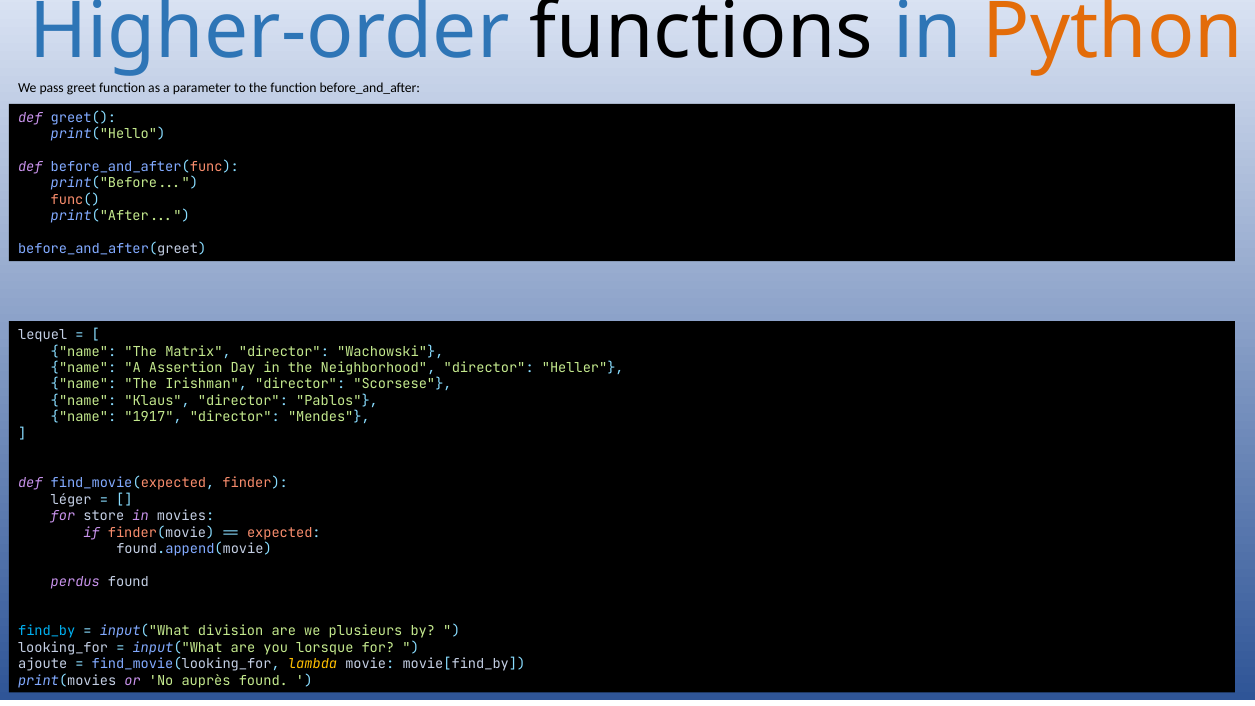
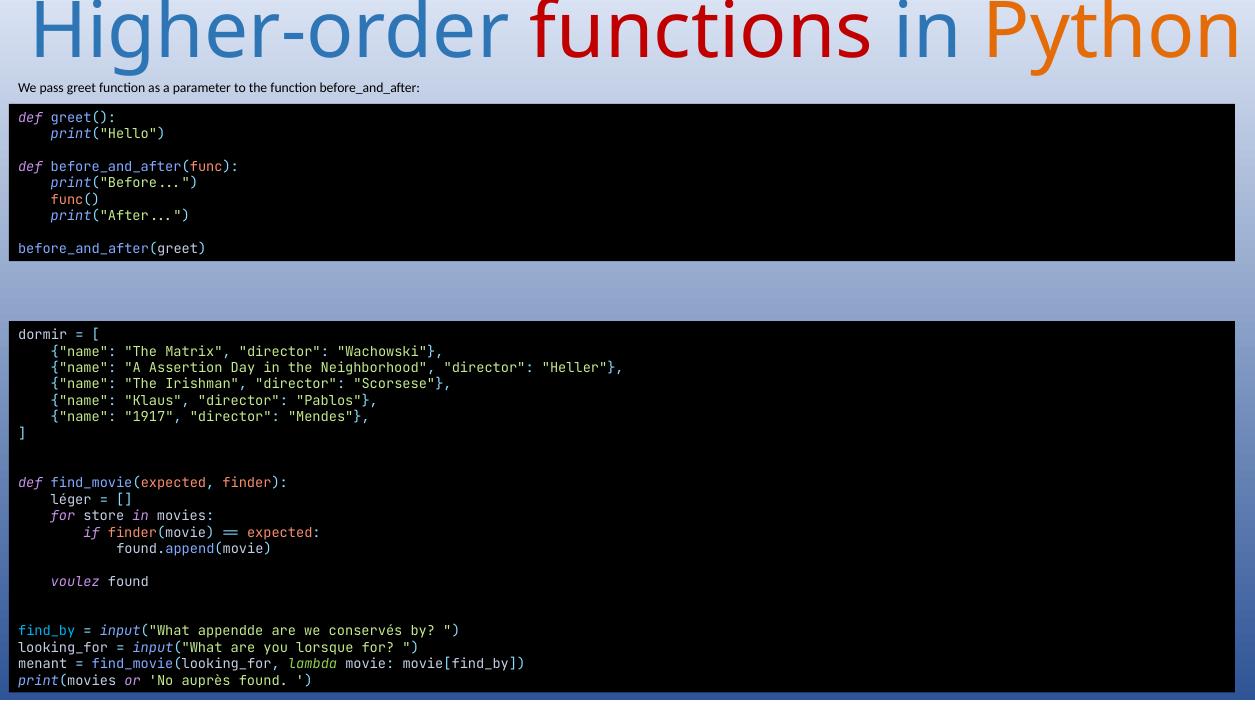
functions colour: black -> red
lequel: lequel -> dormir
perdus: perdus -> voulez
division: division -> appendde
plusieurs: plusieurs -> conservés
ajoute: ajoute -> menant
lambda colour: yellow -> light green
